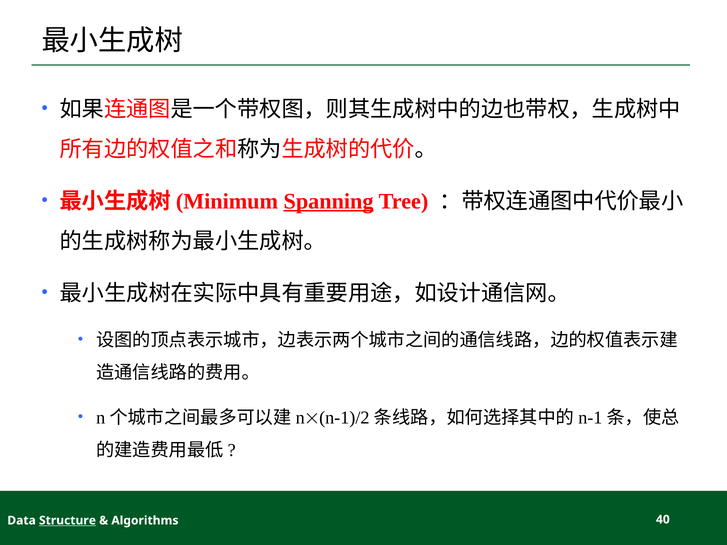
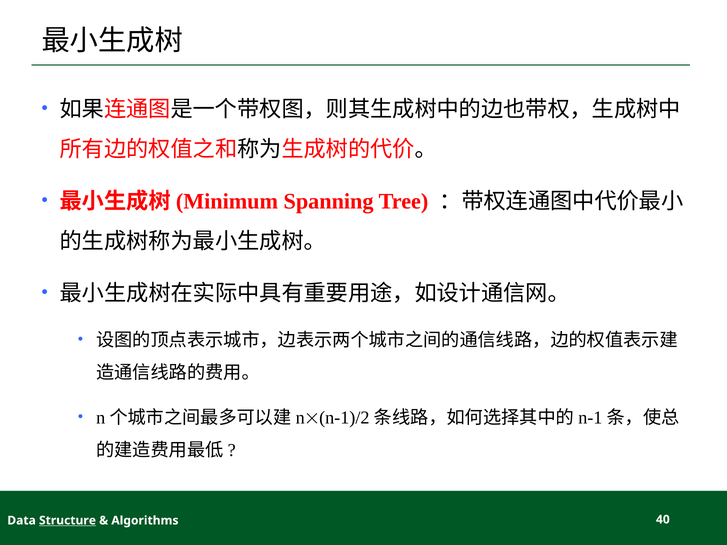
Spanning underline: present -> none
